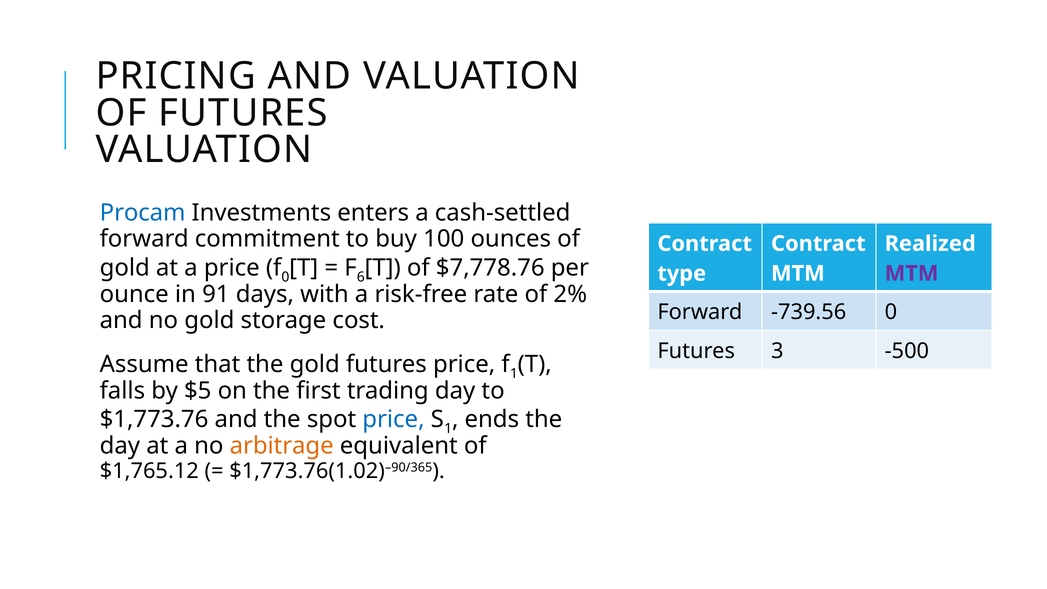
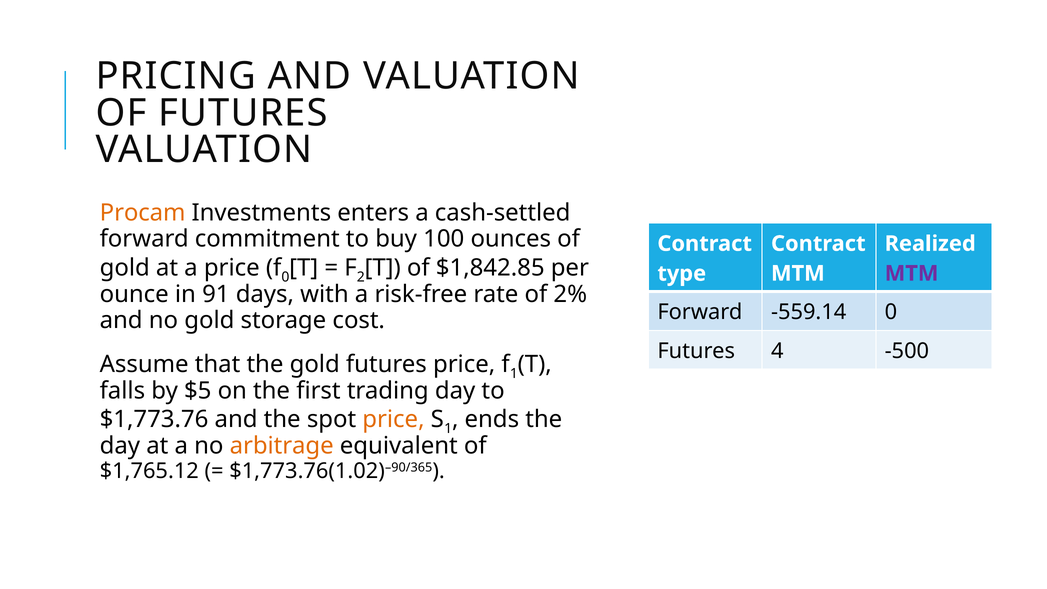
Procam colour: blue -> orange
6: 6 -> 2
$7,778.76: $7,778.76 -> $1,842.85
-739.56: -739.56 -> -559.14
3: 3 -> 4
price at (393, 419) colour: blue -> orange
